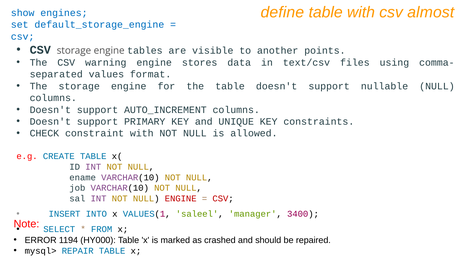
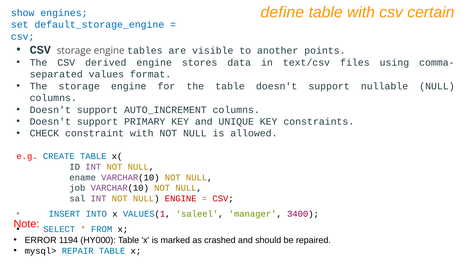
almost: almost -> certain
warning: warning -> derived
